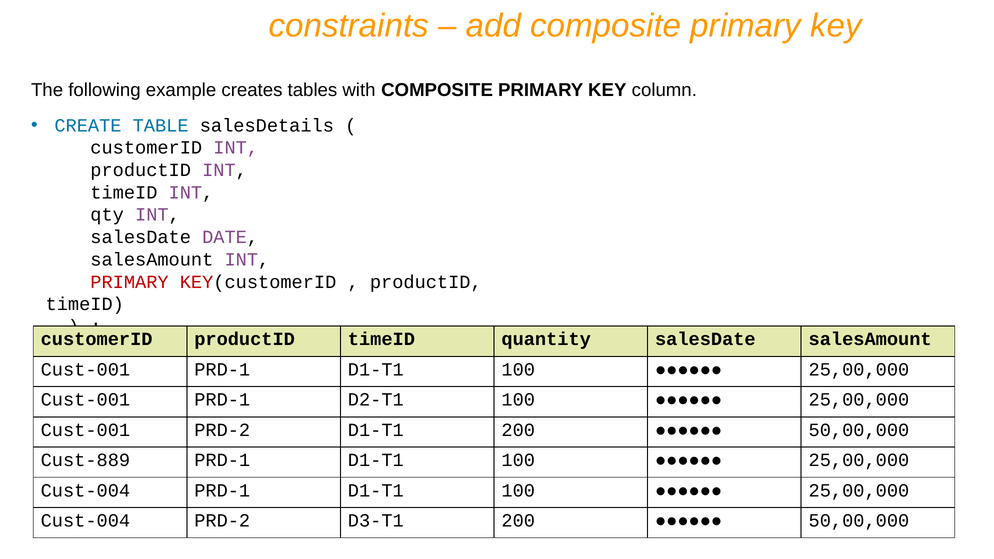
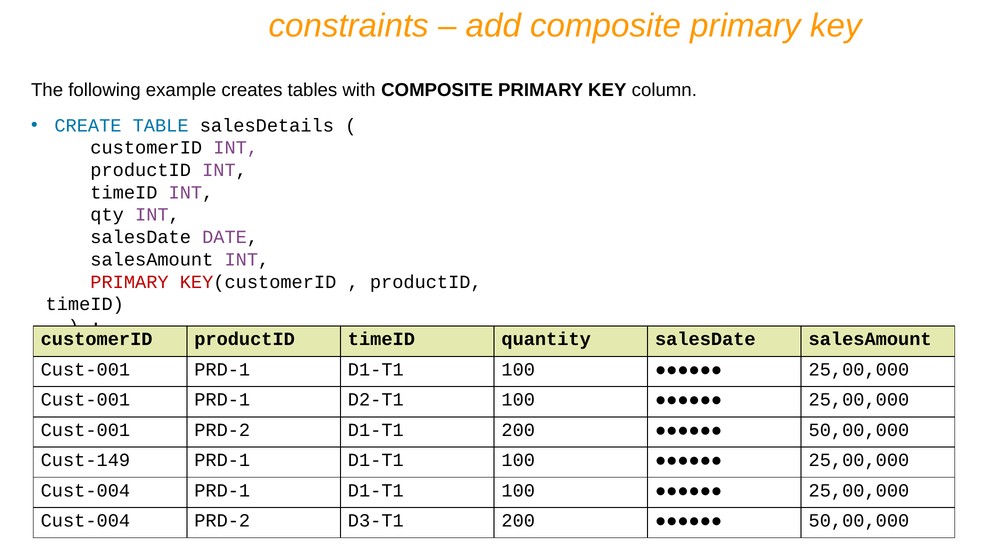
Cust-889: Cust-889 -> Cust-149
